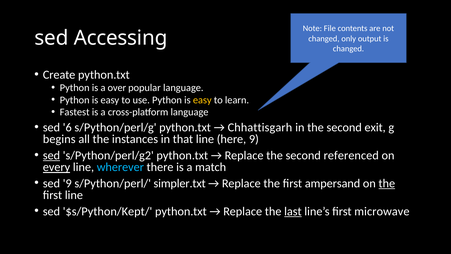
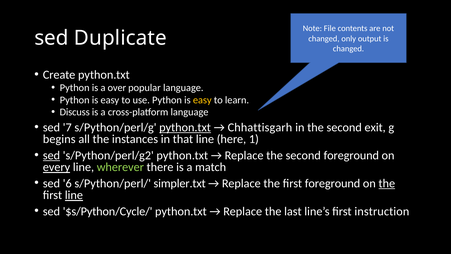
Accessing: Accessing -> Duplicate
Fastest: Fastest -> Discuss
6: 6 -> 7
python.txt at (185, 127) underline: none -> present
here 9: 9 -> 1
second referenced: referenced -> foreground
wherever colour: light blue -> light green
sed 9: 9 -> 6
first ampersand: ampersand -> foreground
line at (74, 195) underline: none -> present
$s/Python/Kept/: $s/Python/Kept/ -> $s/Python/Cycle/
last underline: present -> none
microwave: microwave -> instruction
